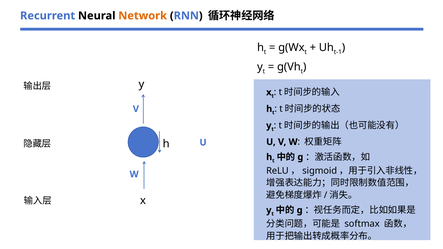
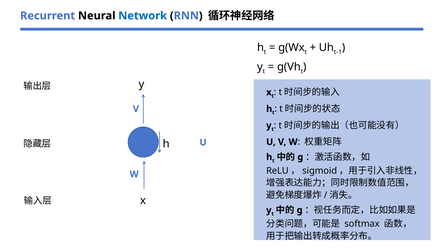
Network colour: orange -> blue
